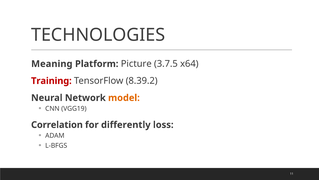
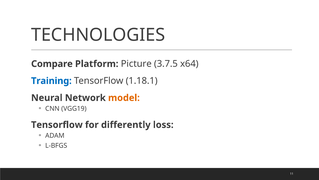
Meaning: Meaning -> Compare
Training colour: red -> blue
8.39.2: 8.39.2 -> 1.18.1
Correlation at (57, 124): Correlation -> Tensorflow
